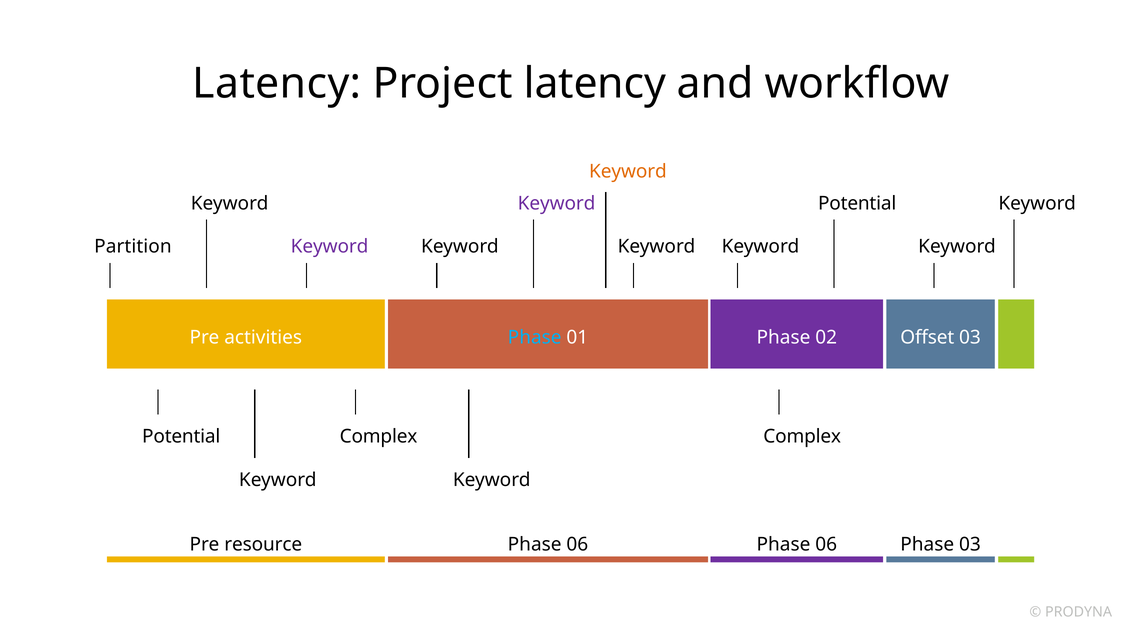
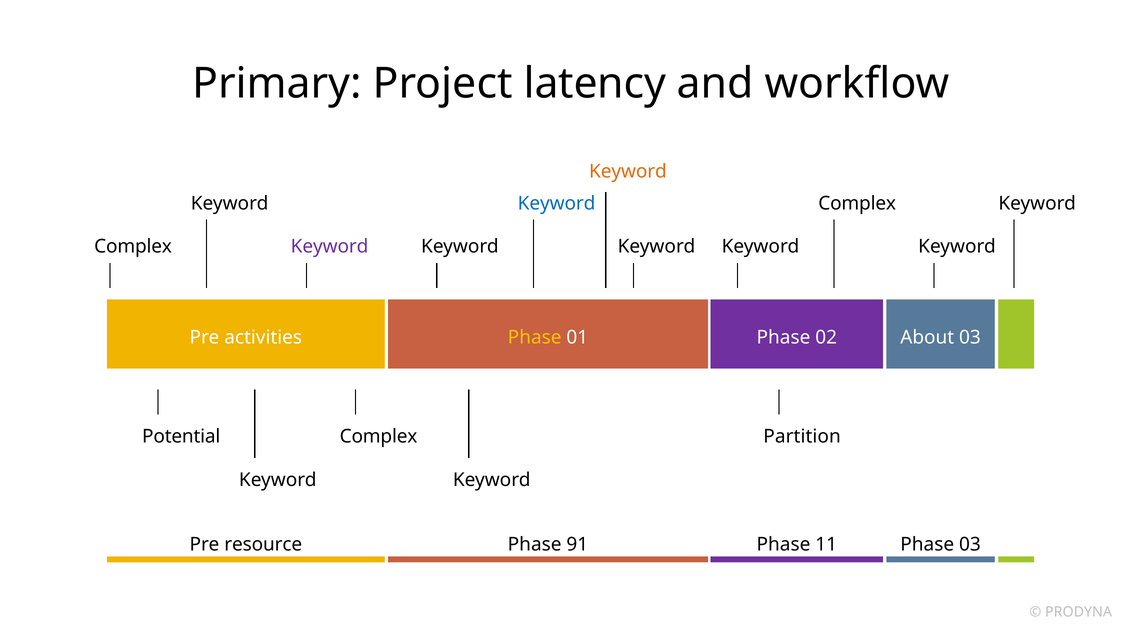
Latency at (277, 84): Latency -> Primary
Keyword at (557, 203) colour: purple -> blue
Potential at (857, 203): Potential -> Complex
Partition at (133, 246): Partition -> Complex
Phase at (535, 337) colour: light blue -> yellow
Offset: Offset -> About
Complex at (802, 436): Complex -> Partition
06 at (577, 544): 06 -> 91
06 at (826, 544): 06 -> 11
